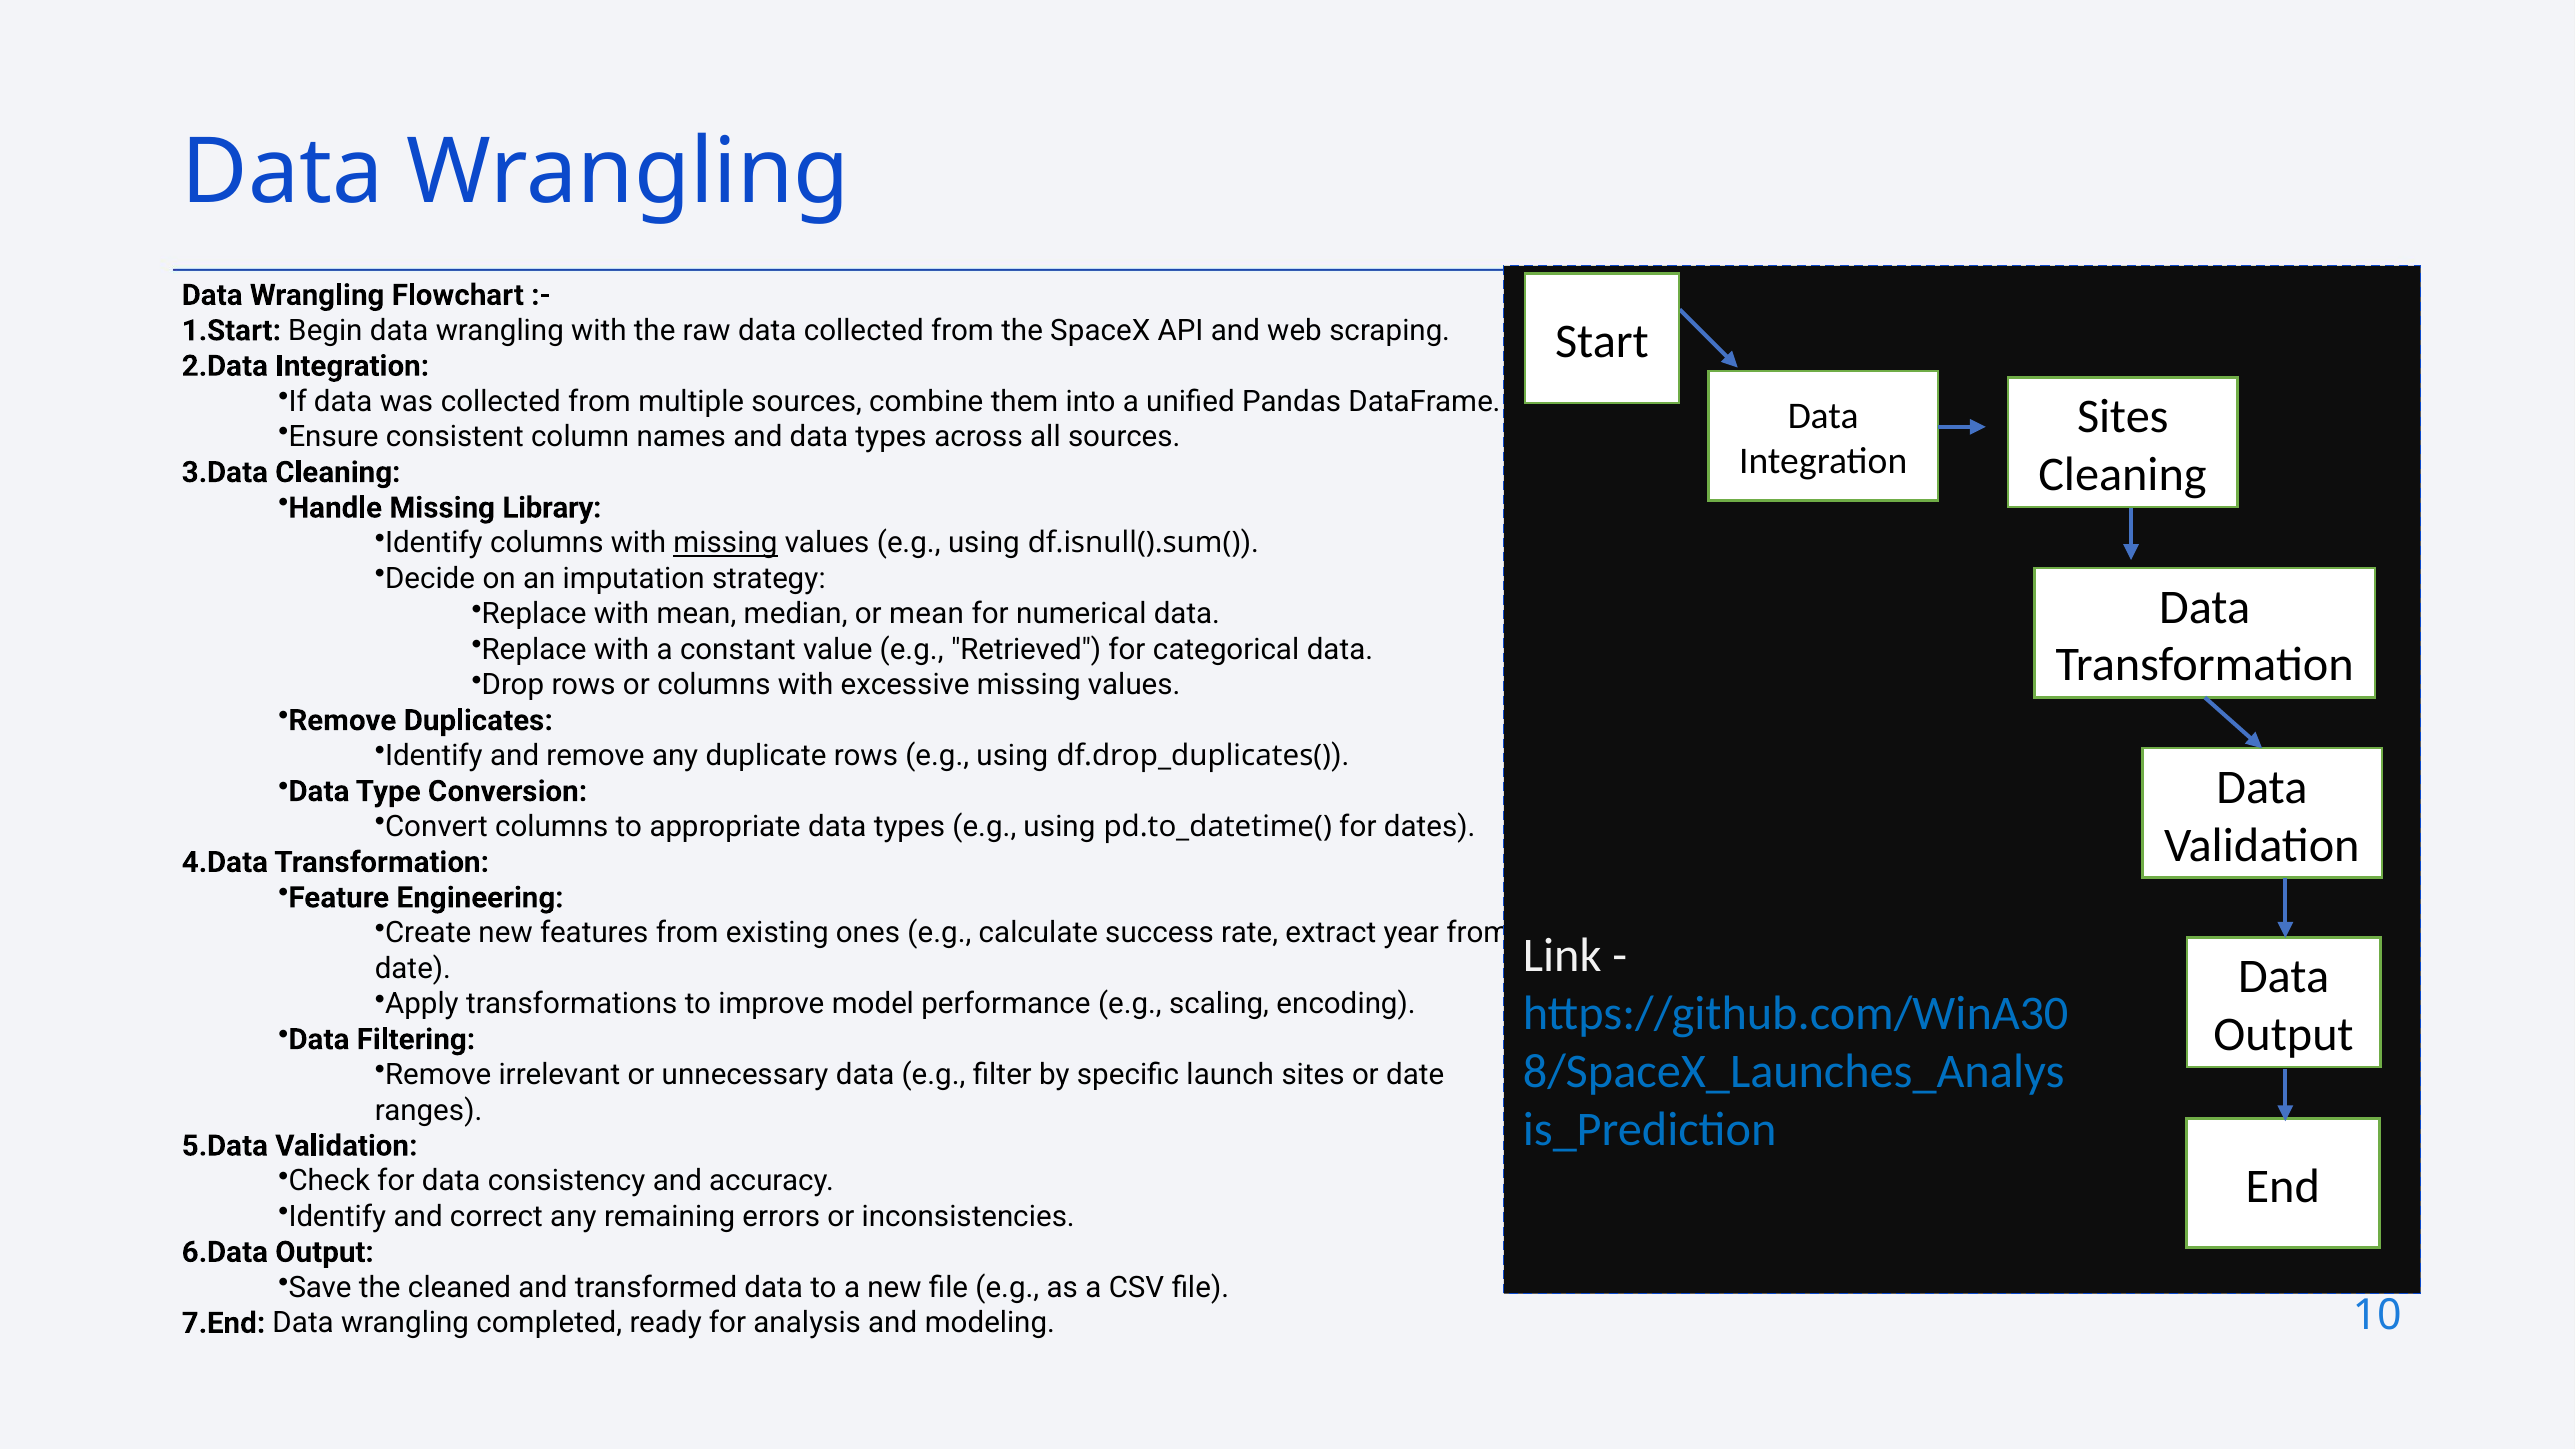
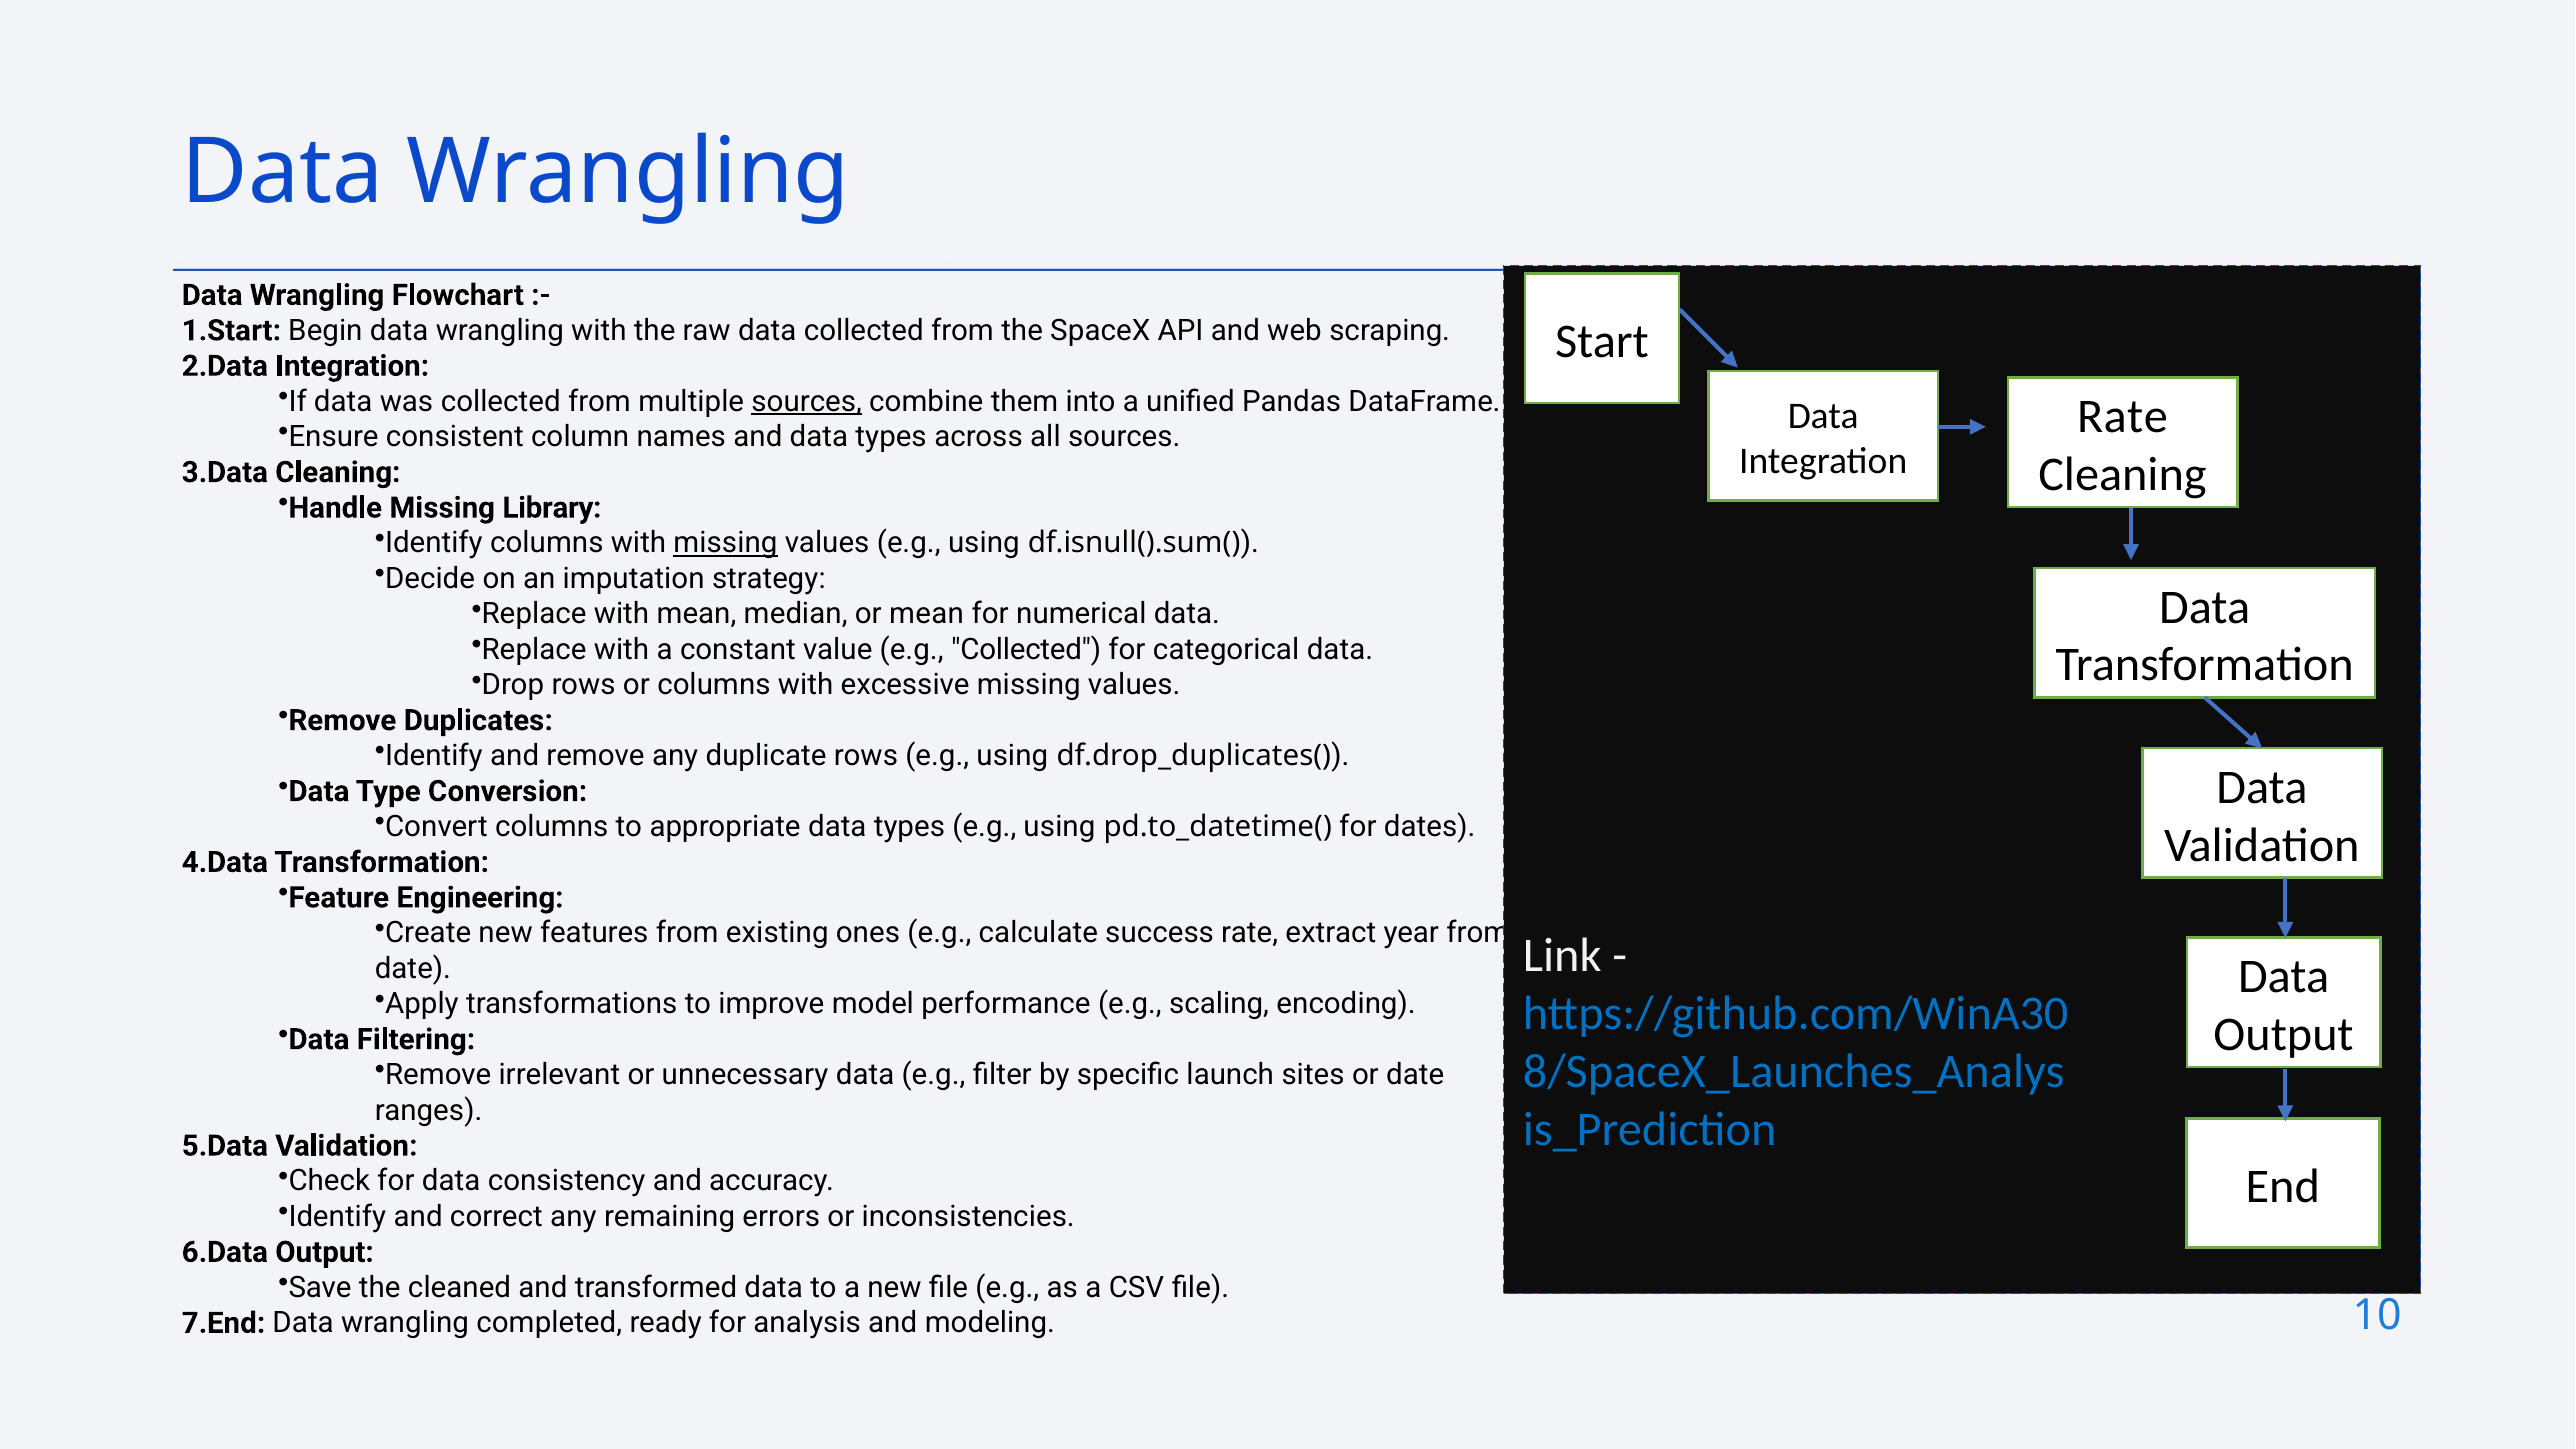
sources at (807, 401) underline: none -> present
Sites at (2123, 417): Sites -> Rate
e.g Retrieved: Retrieved -> Collected
